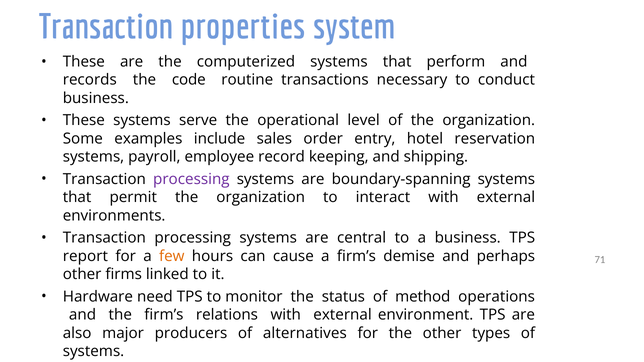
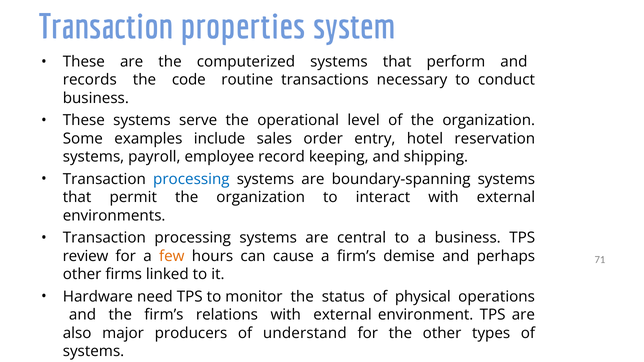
processing at (191, 179) colour: purple -> blue
report: report -> review
method: method -> physical
alternatives: alternatives -> understand
